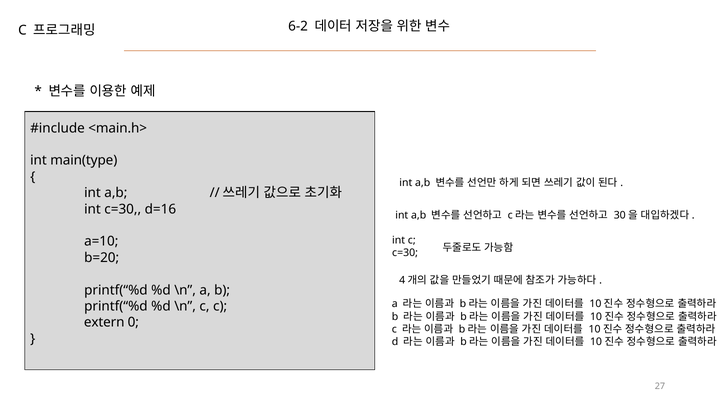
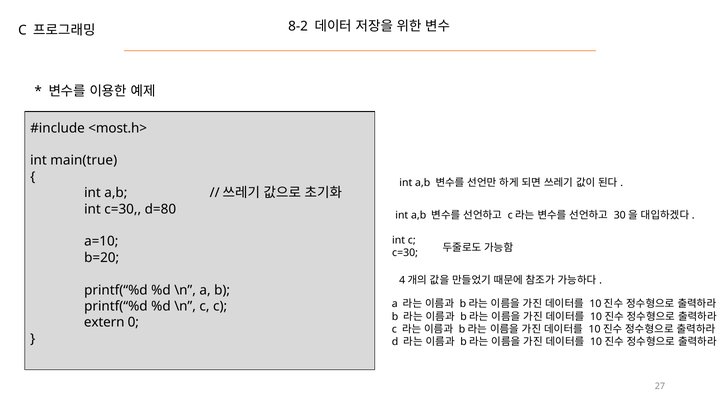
6-2: 6-2 -> 8-2
<main.h>: <main.h> -> <most.h>
main(type: main(type -> main(true
d=16: d=16 -> d=80
